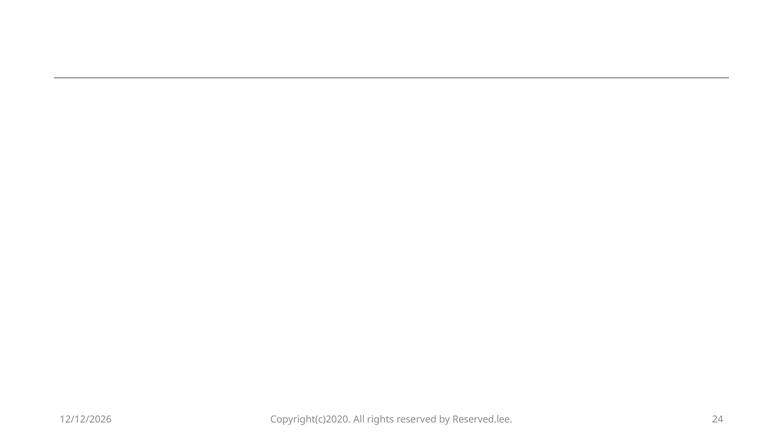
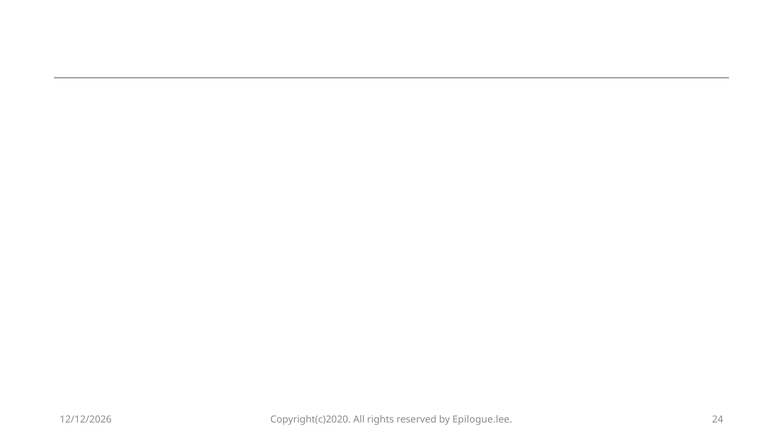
Reserved.lee: Reserved.lee -> Epilogue.lee
